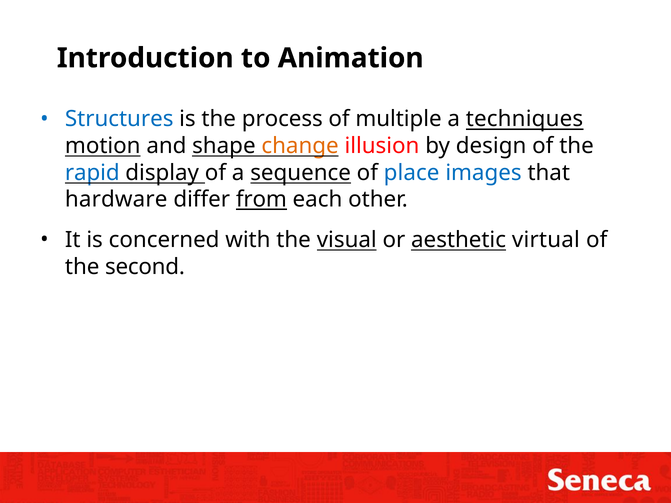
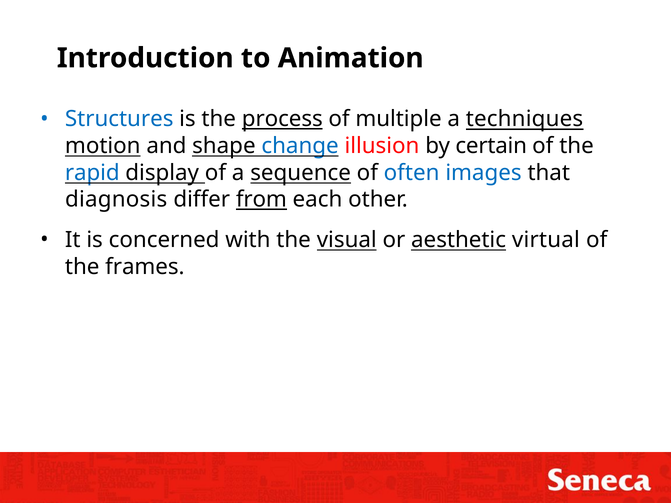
process underline: none -> present
change colour: orange -> blue
design: design -> certain
place: place -> often
hardware: hardware -> diagnosis
second: second -> frames
